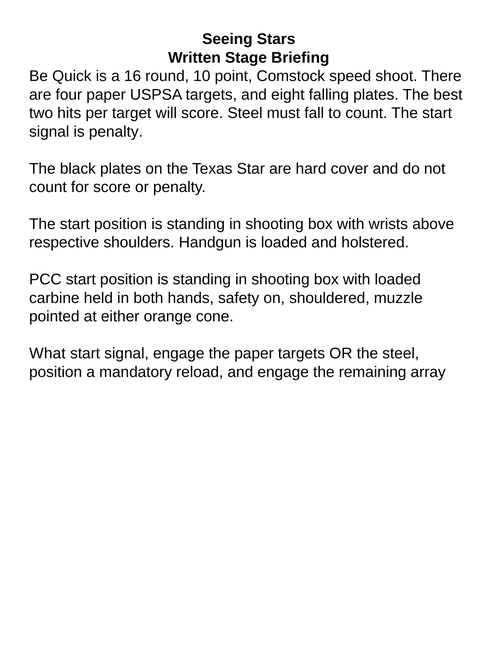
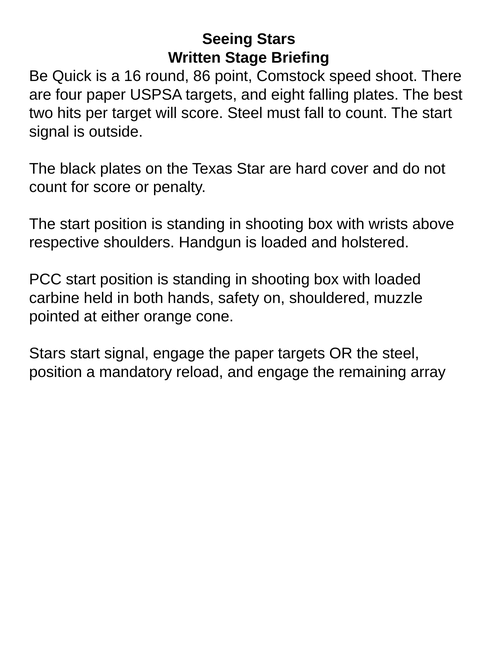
10: 10 -> 86
is penalty: penalty -> outside
What at (47, 354): What -> Stars
